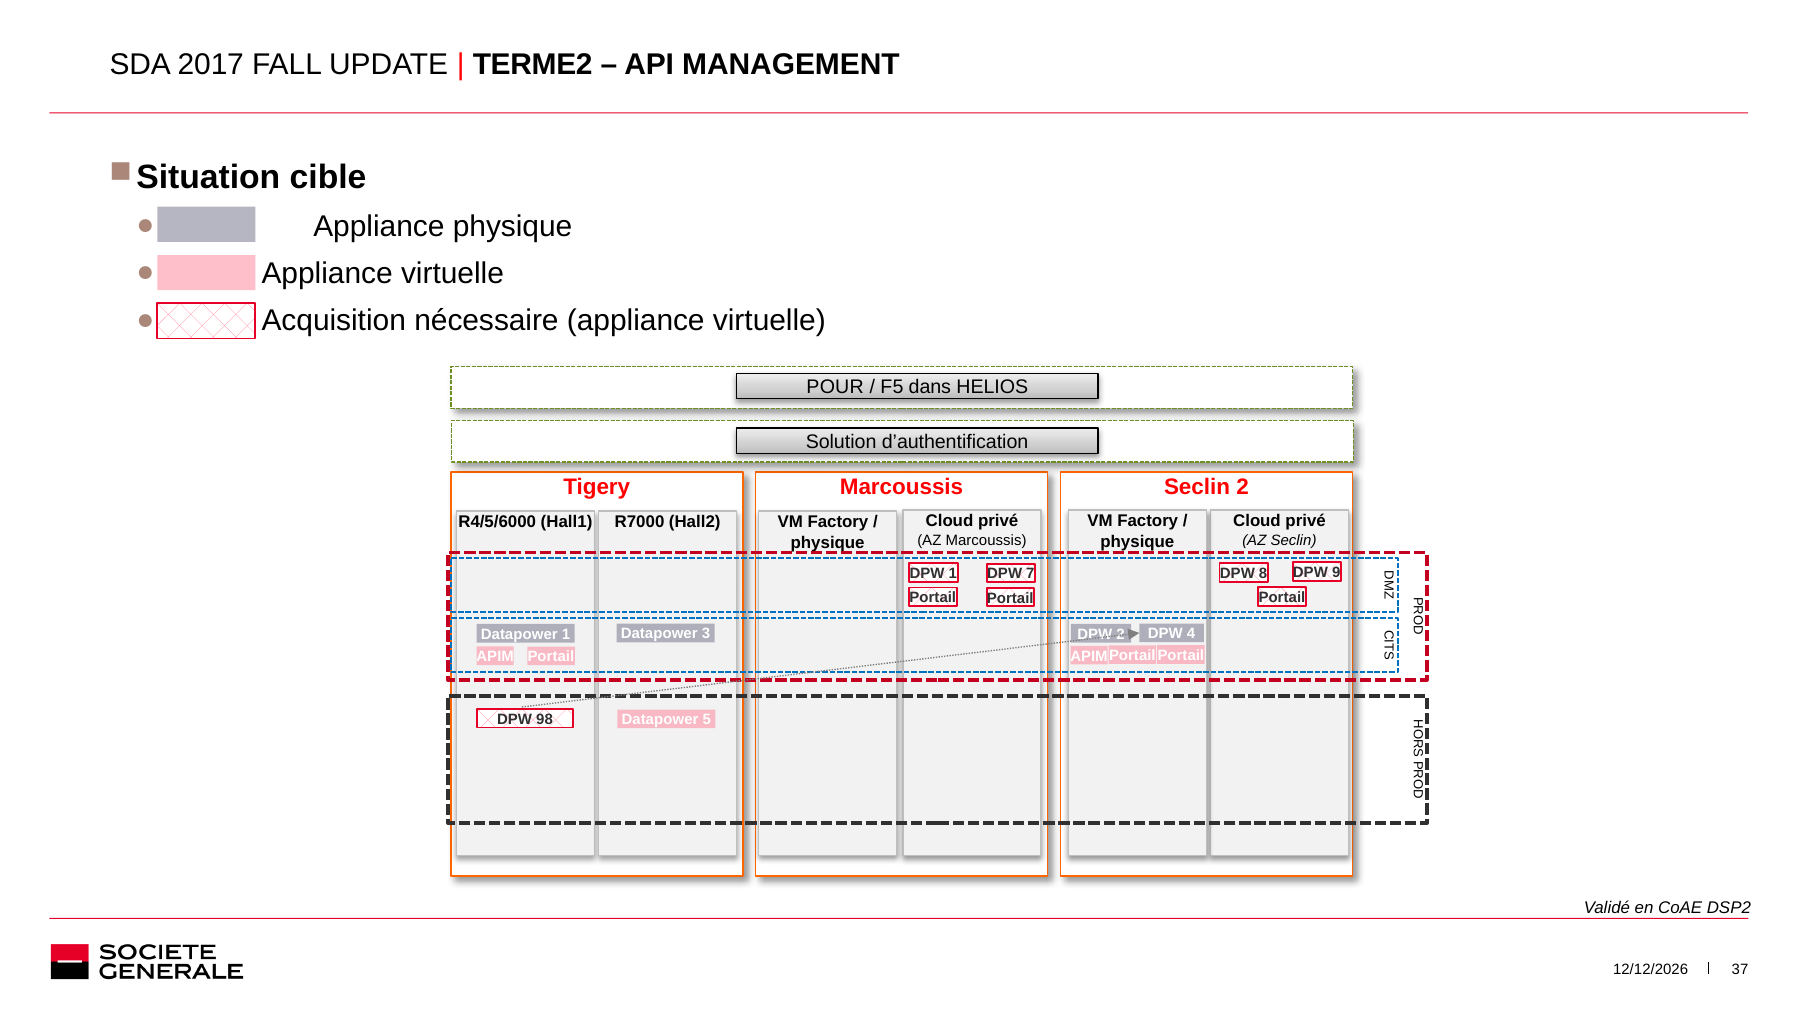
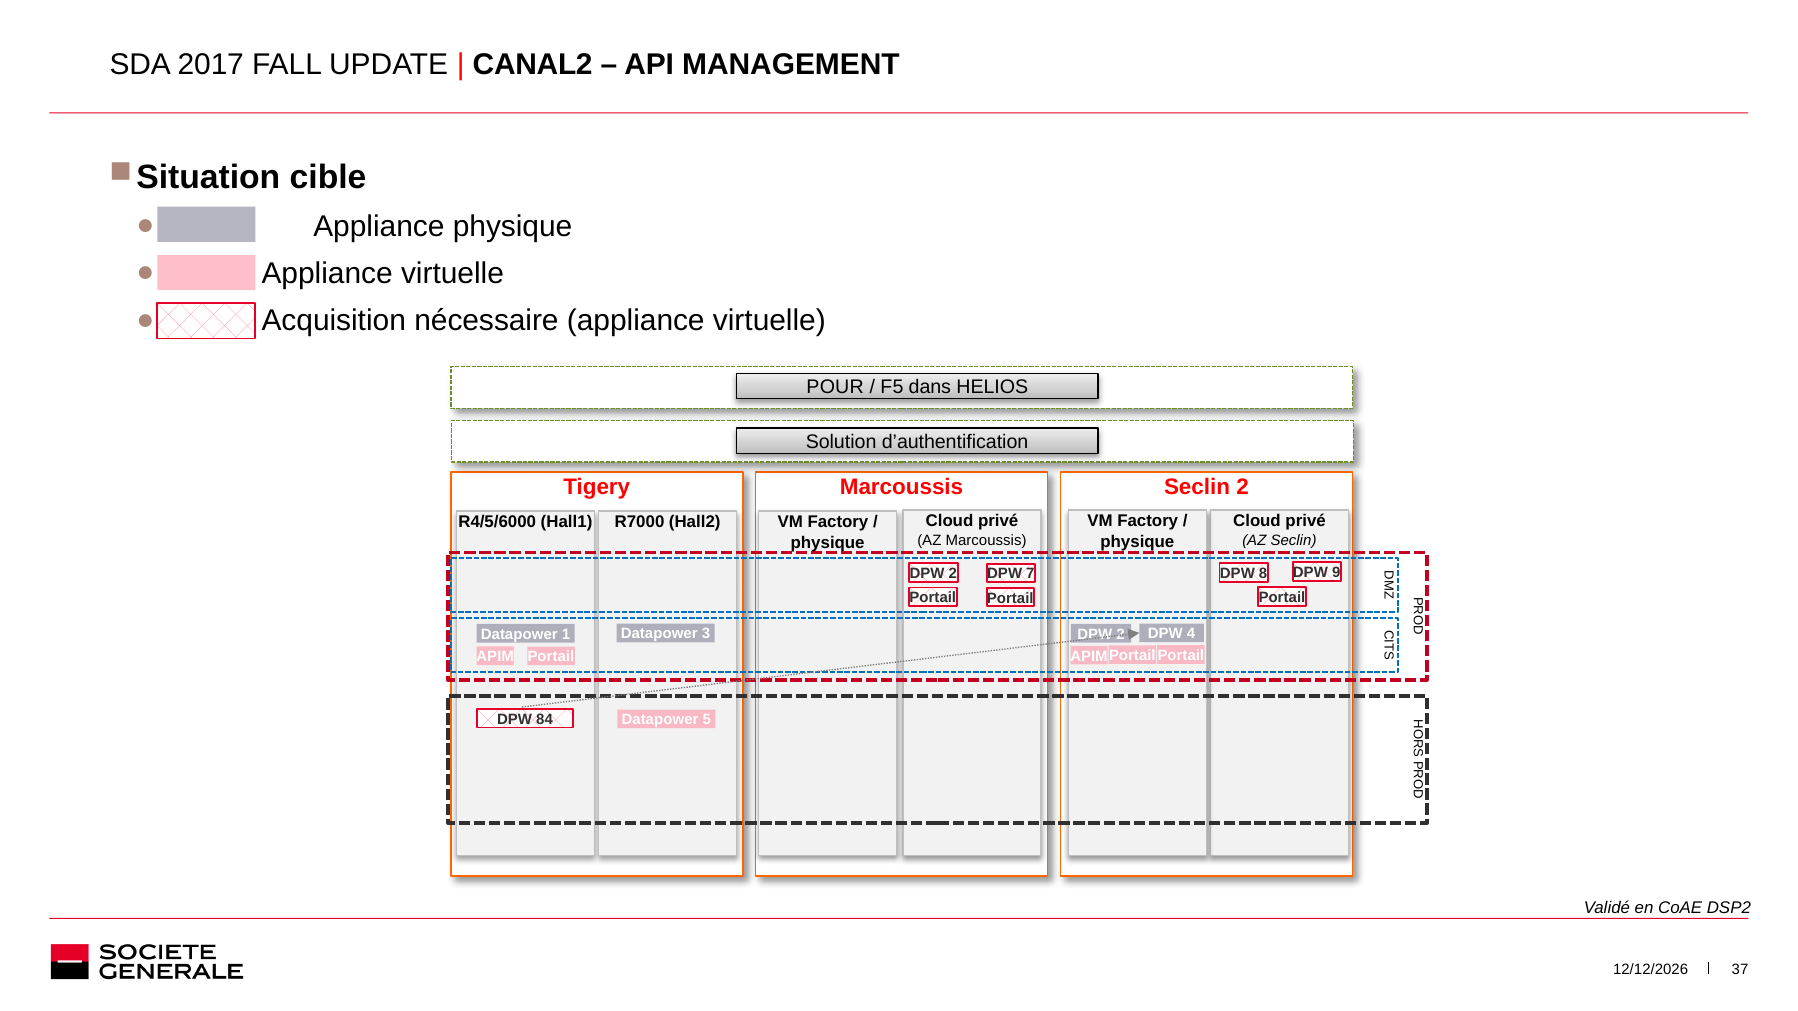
TERME2: TERME2 -> CANAL2
1 at (953, 574): 1 -> 2
98: 98 -> 84
